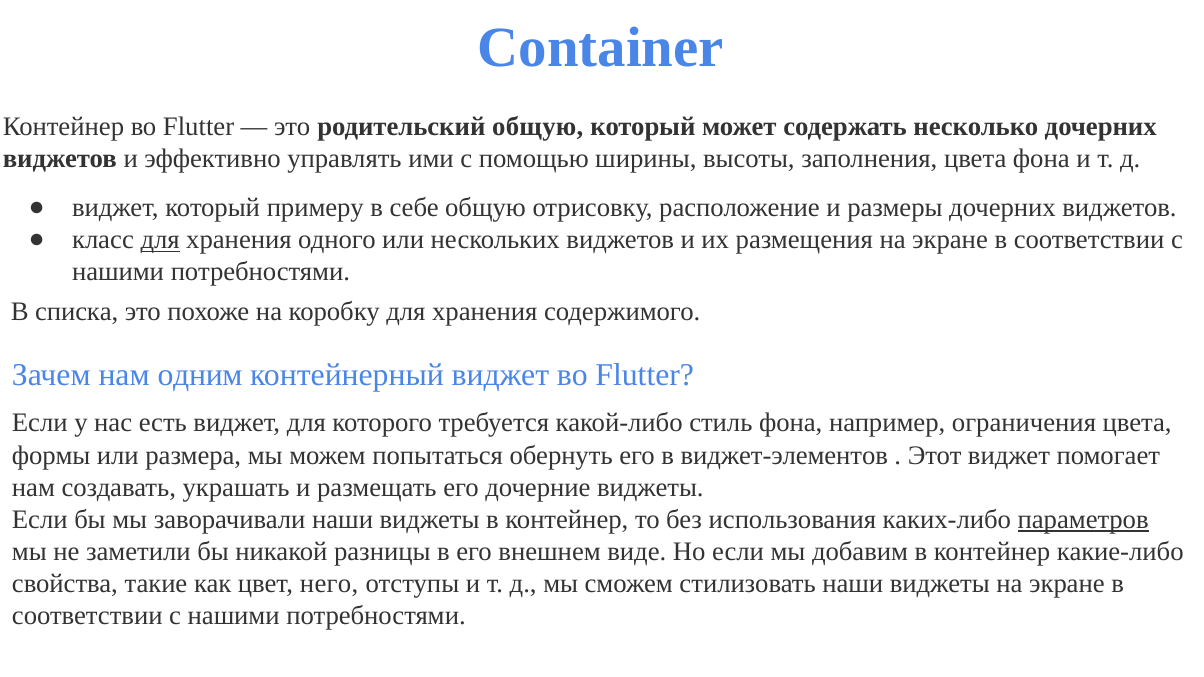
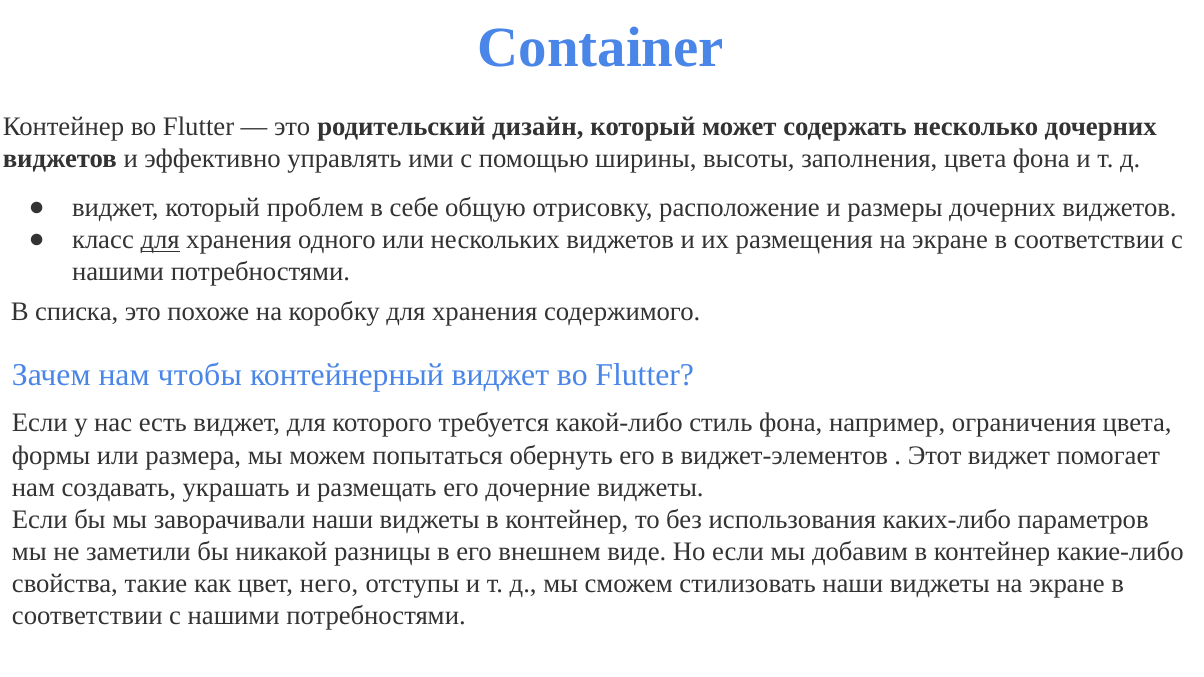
родительский общую: общую -> дизайн
примеру: примеру -> проблем
одним: одним -> чтобы
параметров underline: present -> none
